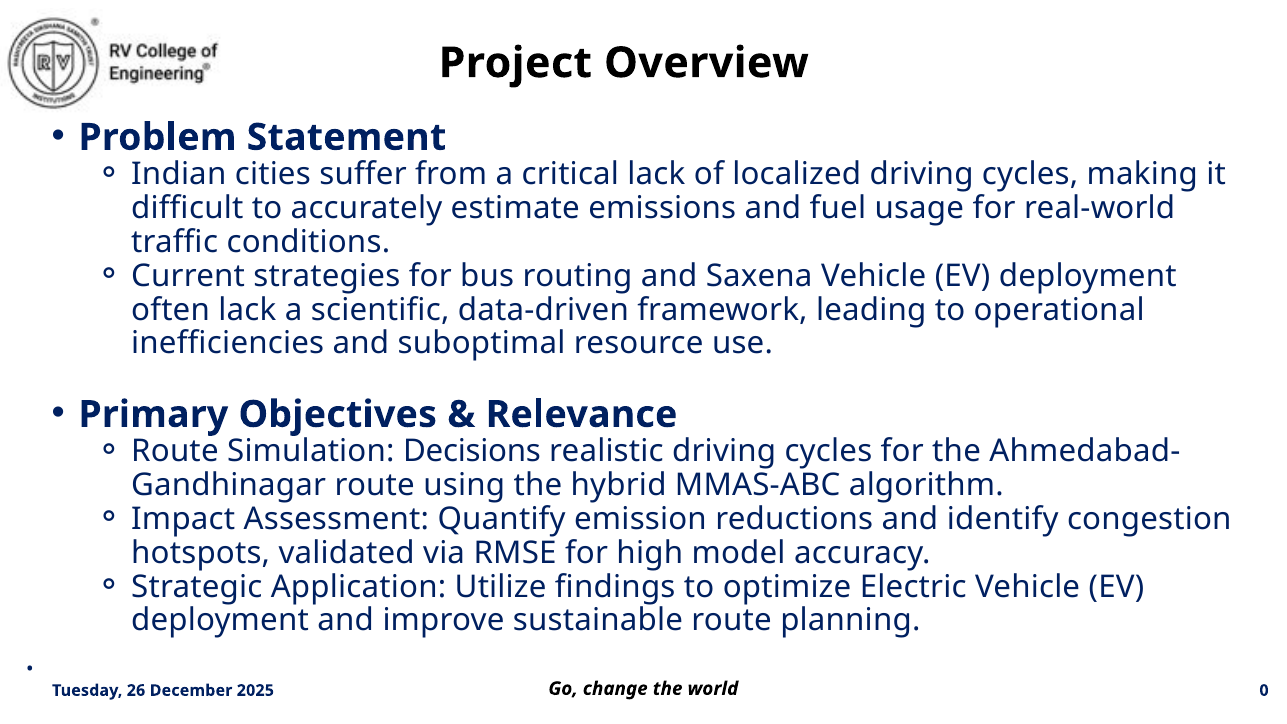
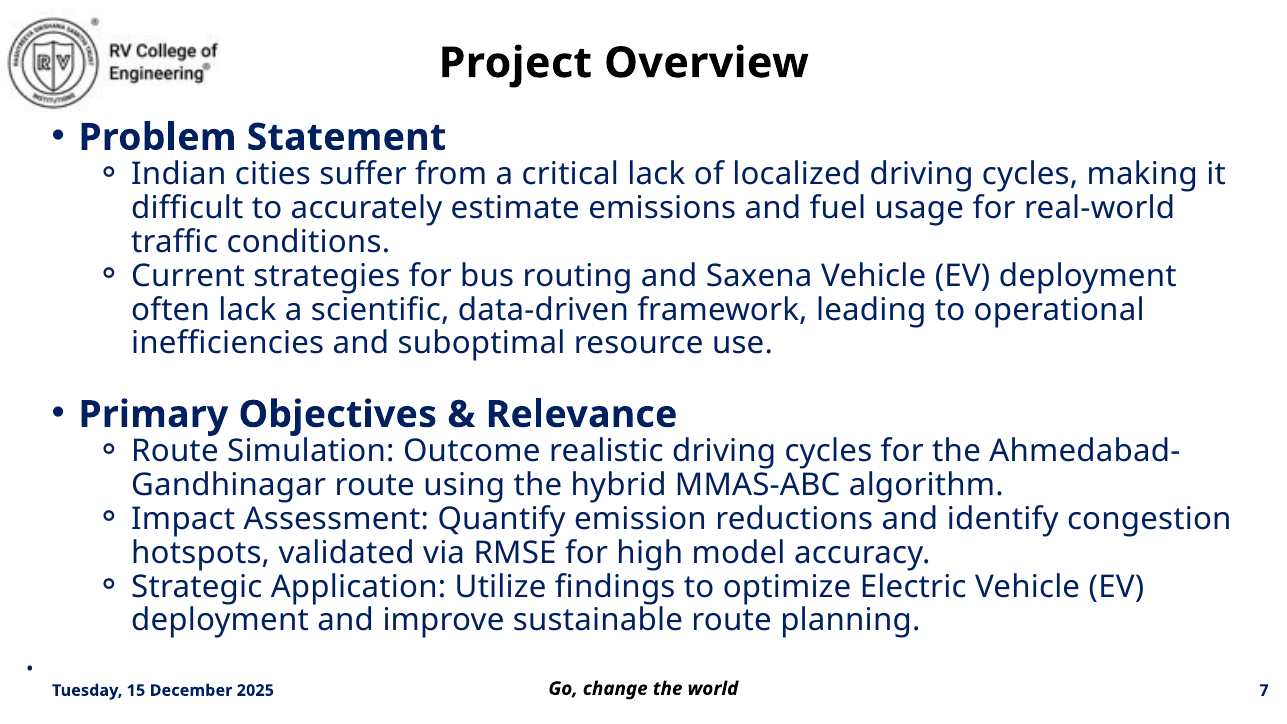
Decisions: Decisions -> Outcome
26: 26 -> 15
0: 0 -> 7
